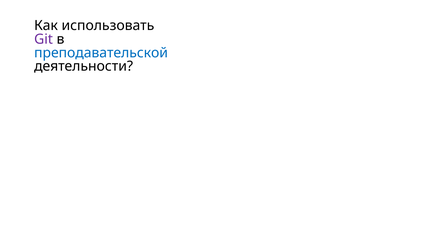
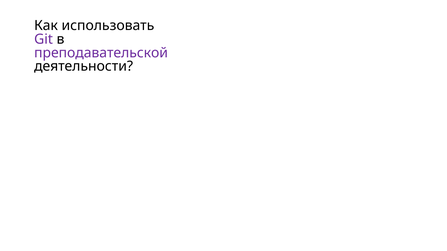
преподавательской colour: blue -> purple
